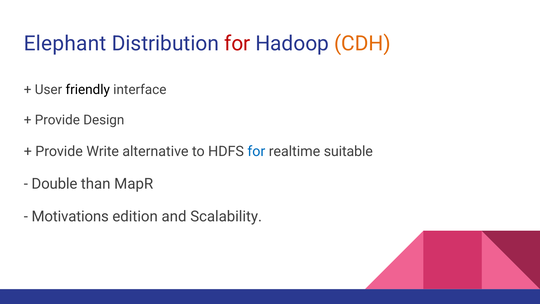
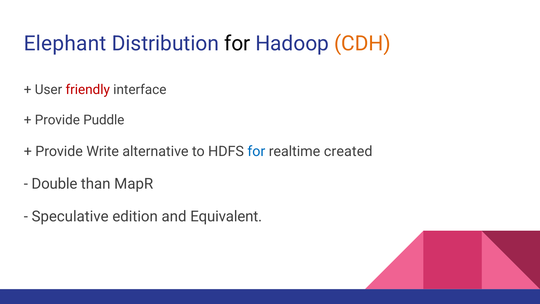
for at (237, 44) colour: red -> black
friendly colour: black -> red
Design: Design -> Puddle
suitable: suitable -> created
Motivations: Motivations -> Speculative
Scalability: Scalability -> Equivalent
